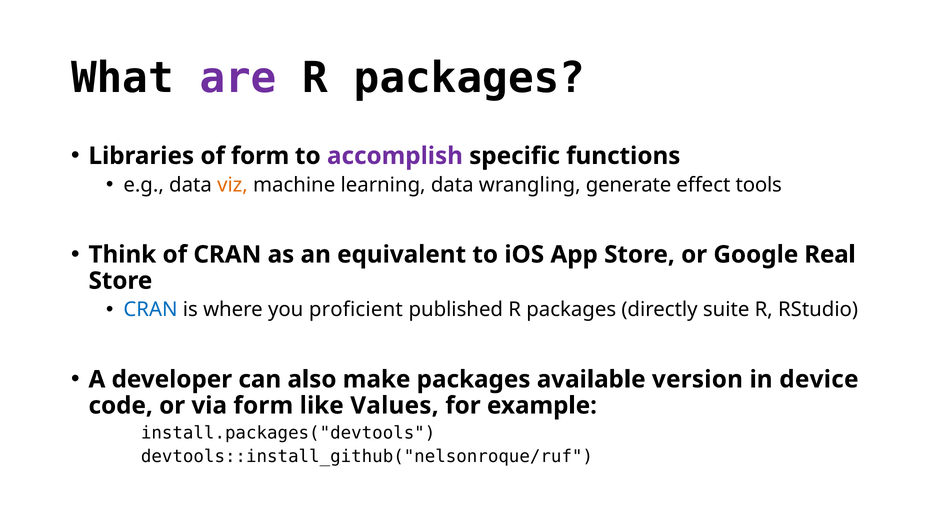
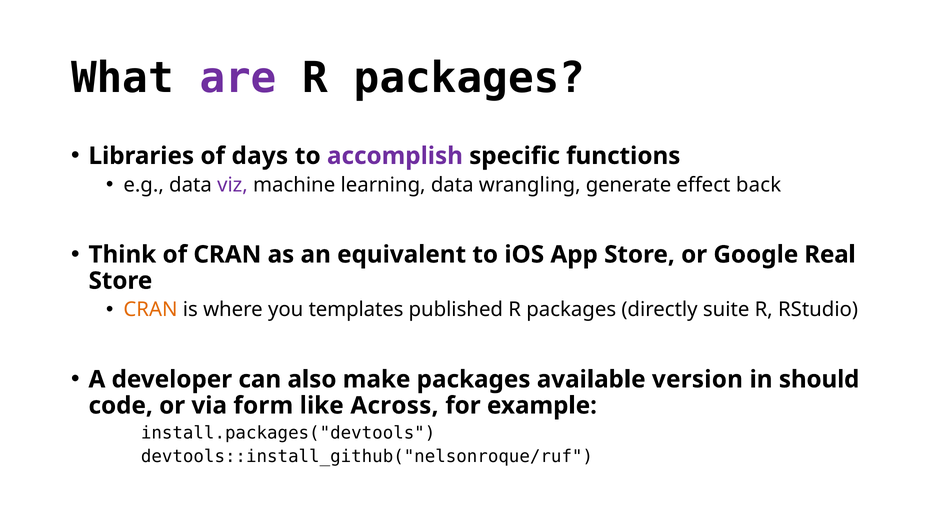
of form: form -> days
viz colour: orange -> purple
tools: tools -> back
CRAN at (151, 310) colour: blue -> orange
proficient: proficient -> templates
device: device -> should
Values: Values -> Across
